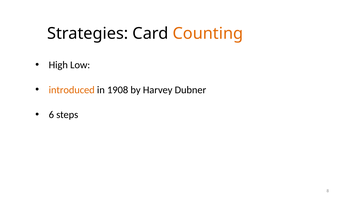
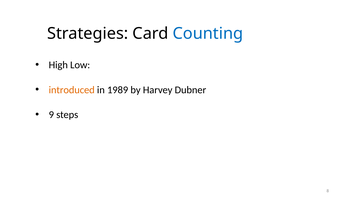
Counting colour: orange -> blue
1908: 1908 -> 1989
6: 6 -> 9
